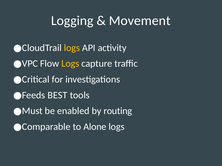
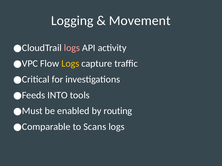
logs at (72, 48) colour: yellow -> pink
BEST: BEST -> INTO
Alone: Alone -> Scans
